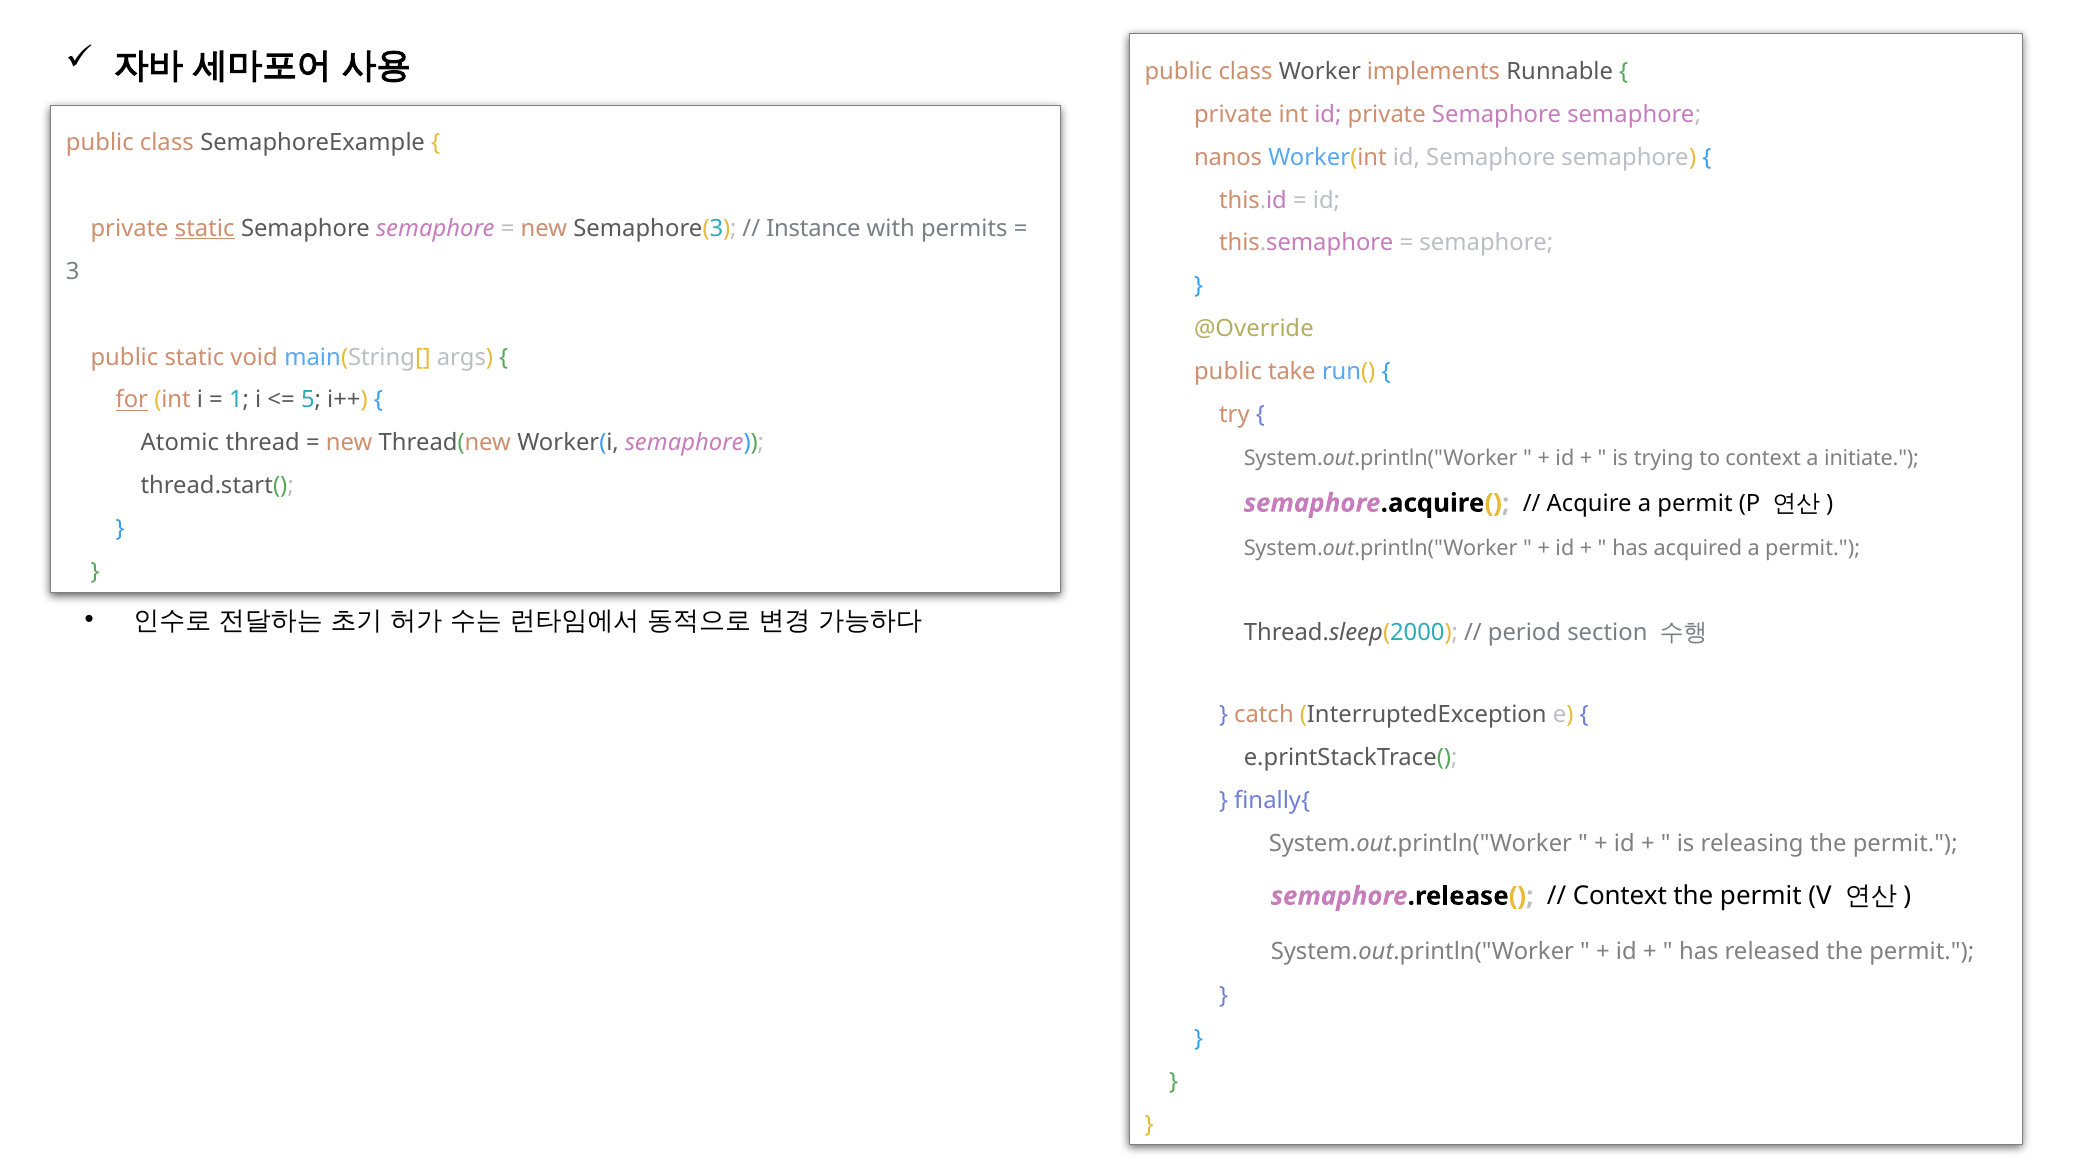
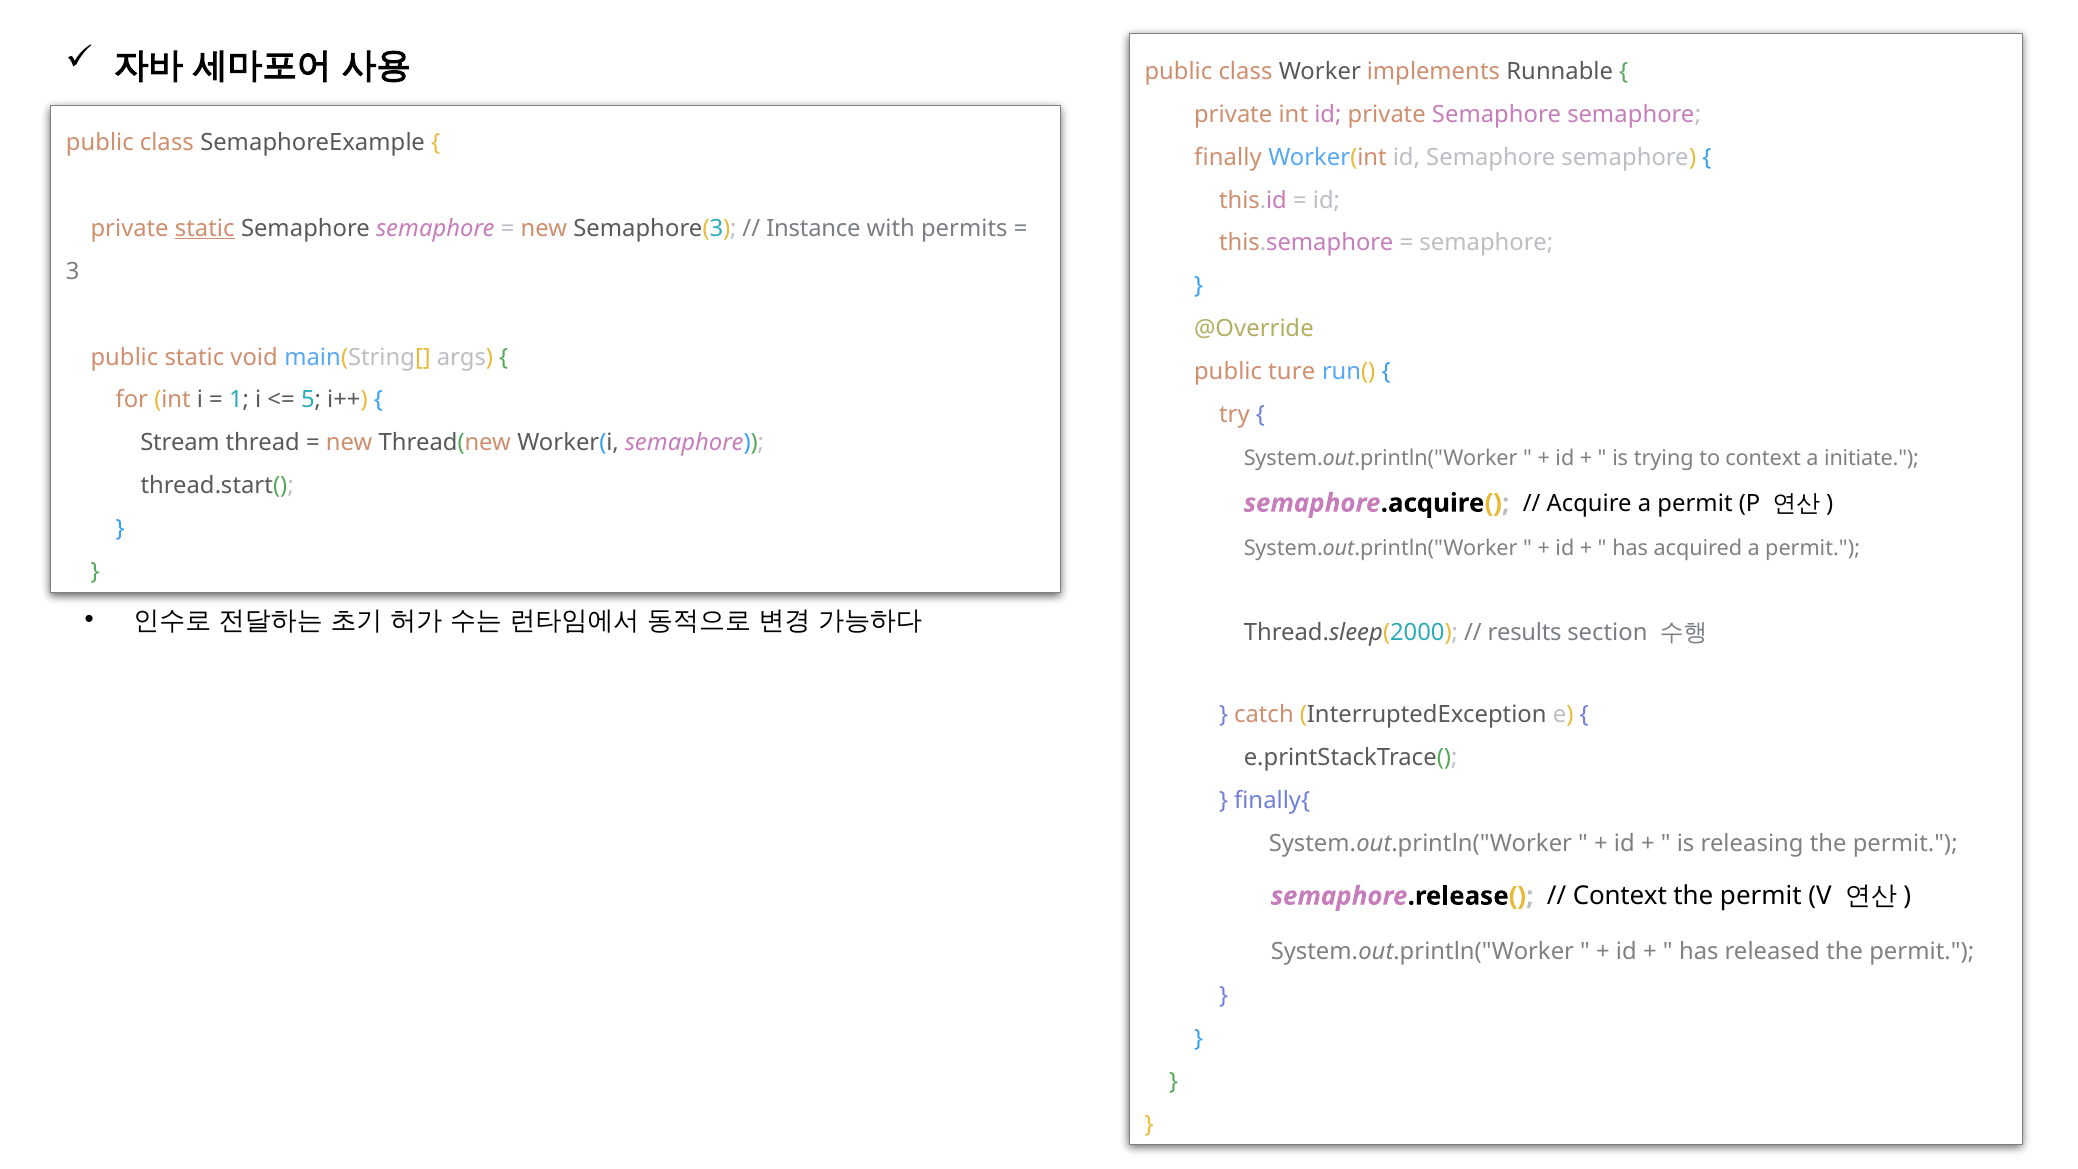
nanos: nanos -> finally
take: take -> ture
for underline: present -> none
Atomic: Atomic -> Stream
period: period -> results
